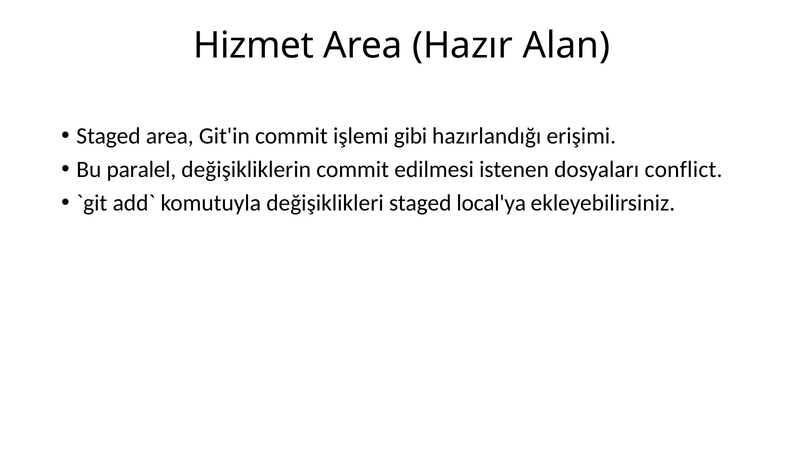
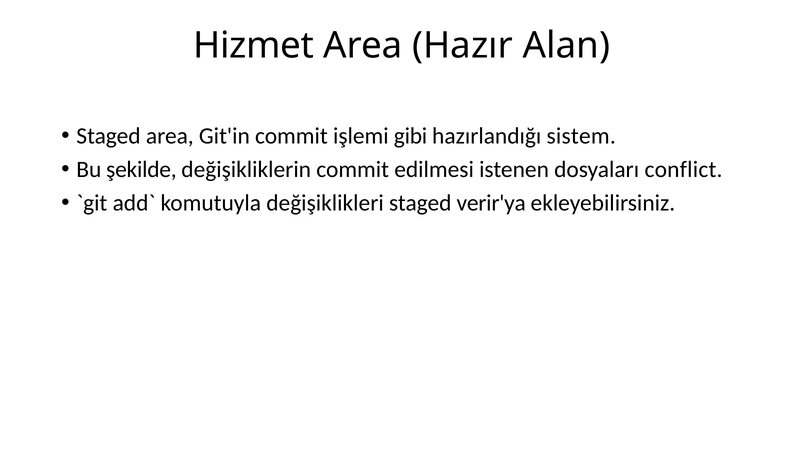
erişimi: erişimi -> sistem
paralel: paralel -> şekilde
local'ya: local'ya -> verir'ya
